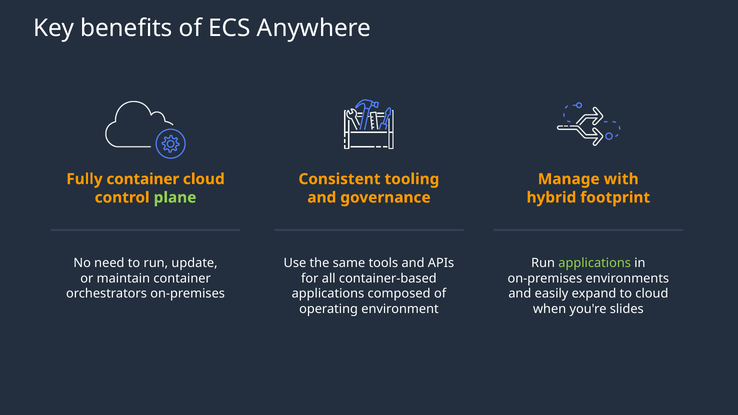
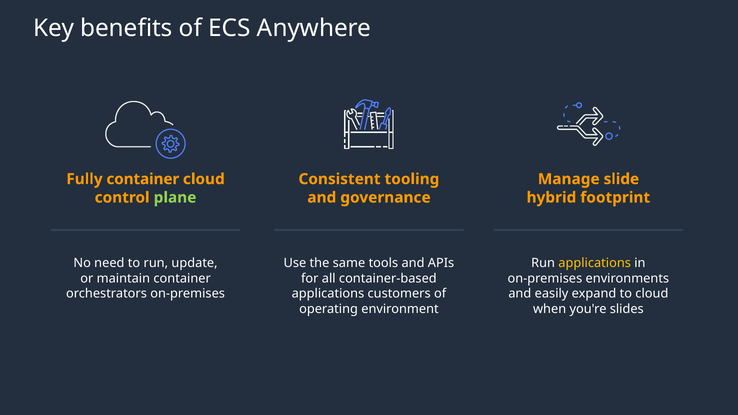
with: with -> slide
applications at (595, 263) colour: light green -> yellow
composed: composed -> customers
